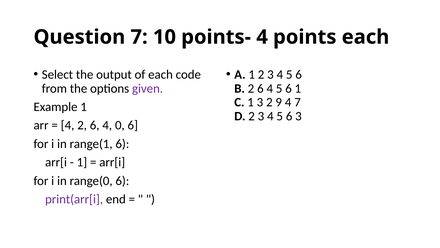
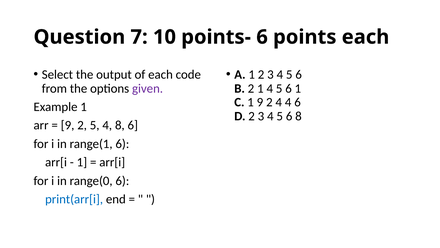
points- 4: 4 -> 6
B 2 6: 6 -> 1
1 3: 3 -> 9
2 9: 9 -> 4
4 7: 7 -> 6
6 3: 3 -> 8
4 at (68, 125): 4 -> 9
6 at (95, 125): 6 -> 5
4 0: 0 -> 8
print(arr[i colour: purple -> blue
